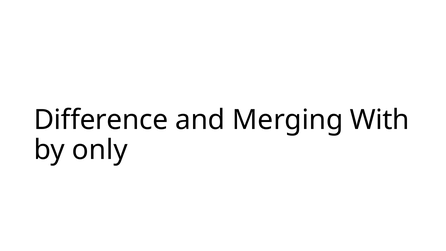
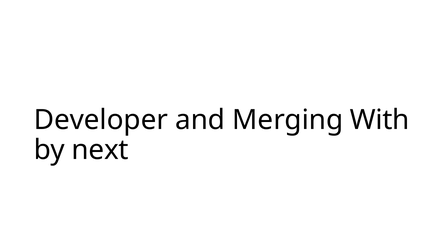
Difference: Difference -> Developer
only: only -> next
